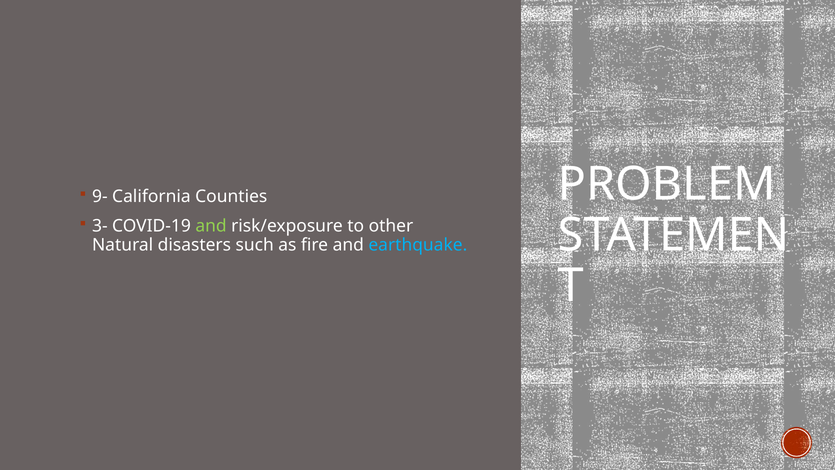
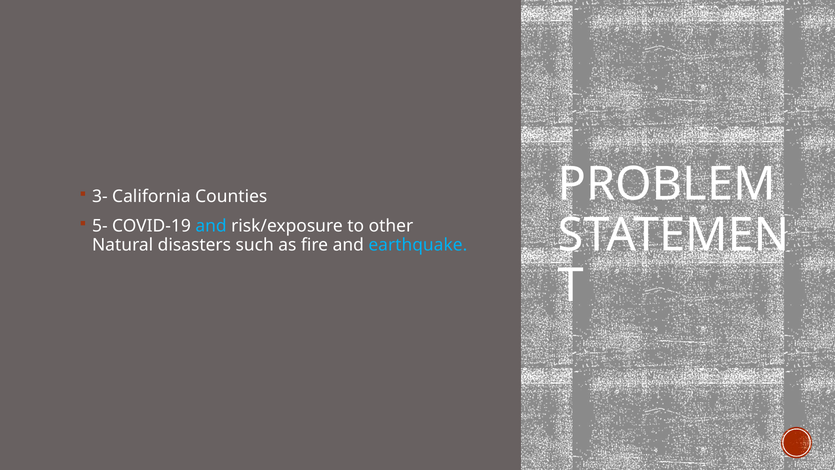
9-: 9- -> 3-
3-: 3- -> 5-
and at (211, 226) colour: light green -> light blue
